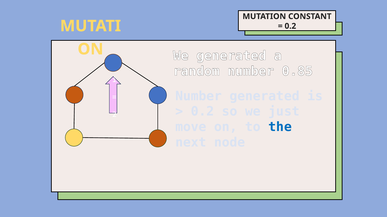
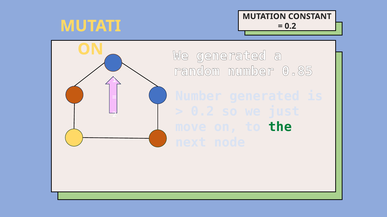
the colour: blue -> green
